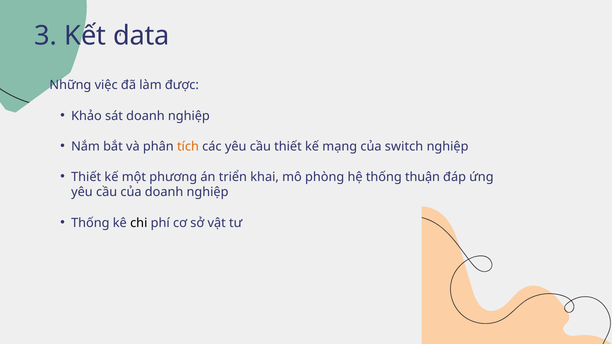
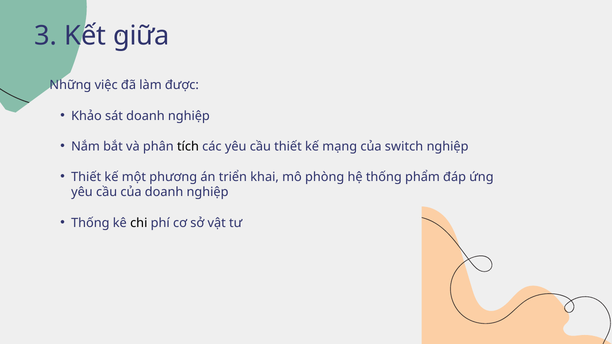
data: data -> giữa
tích colour: orange -> black
thuận: thuận -> phẩm
